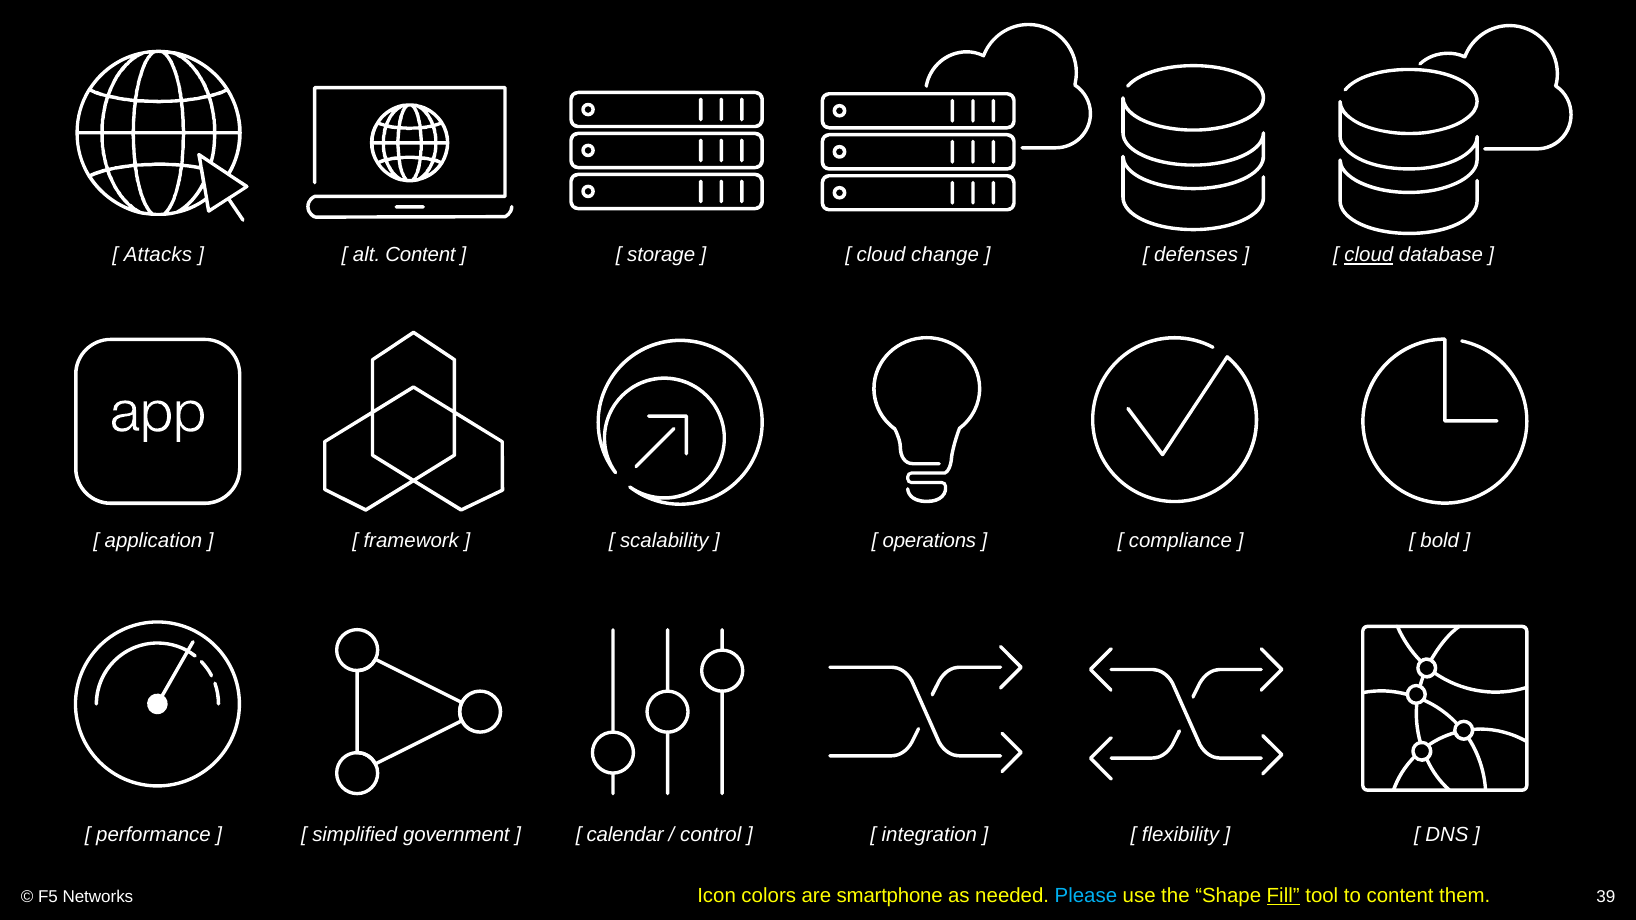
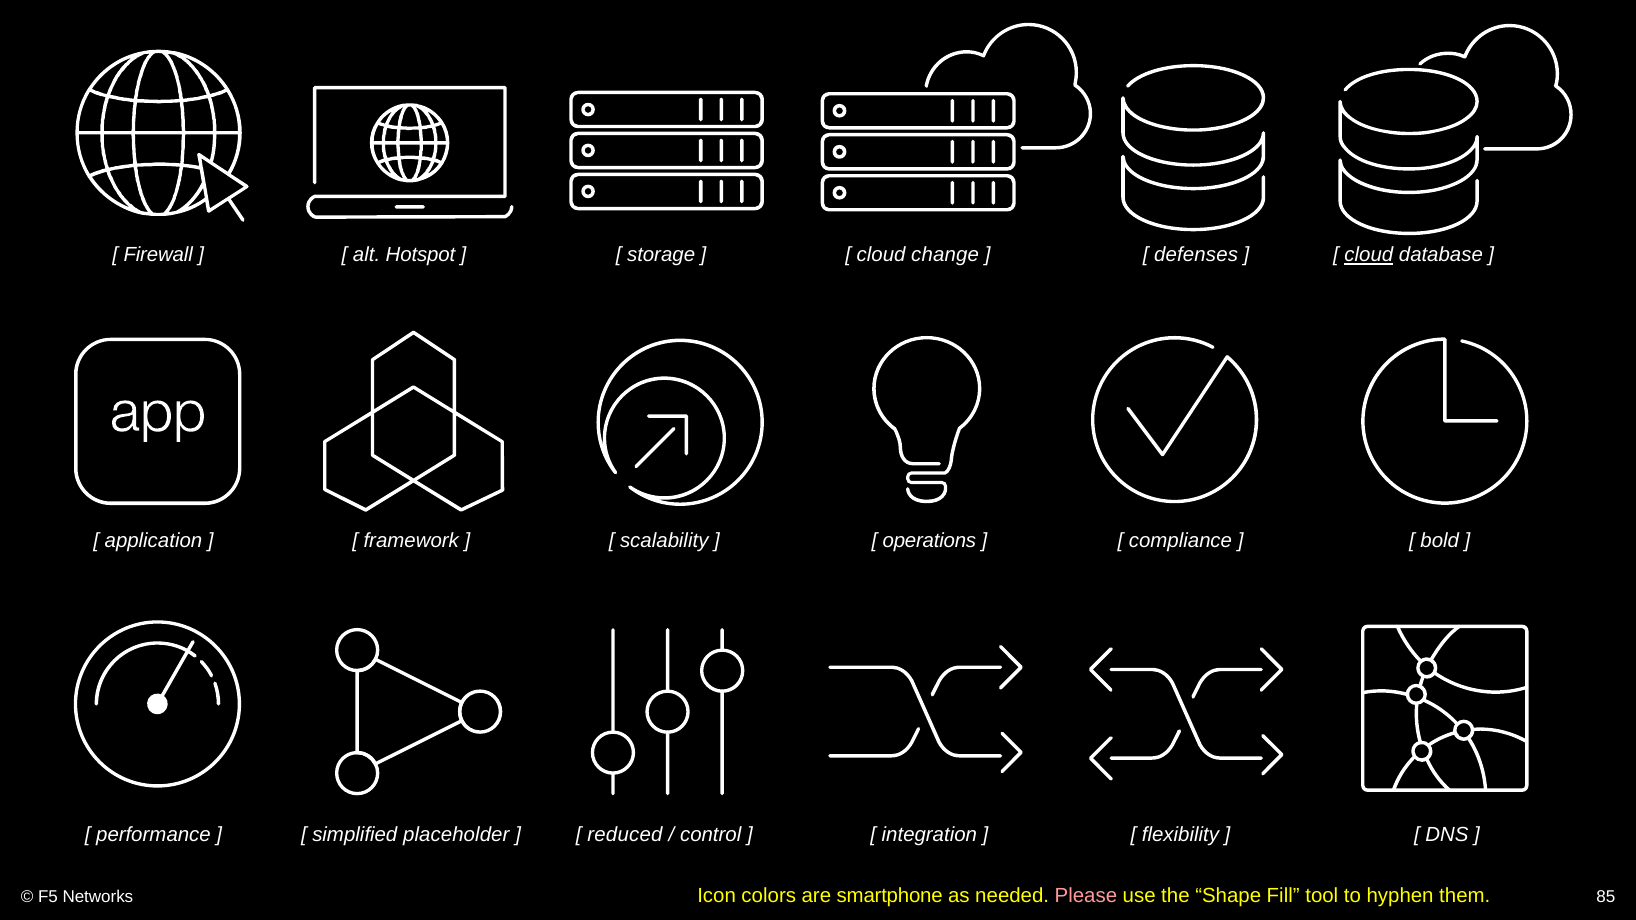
Attacks: Attacks -> Firewall
alt Content: Content -> Hotspot
government: government -> placeholder
calendar: calendar -> reduced
Please colour: light blue -> pink
Fill underline: present -> none
to content: content -> hyphen
39: 39 -> 85
